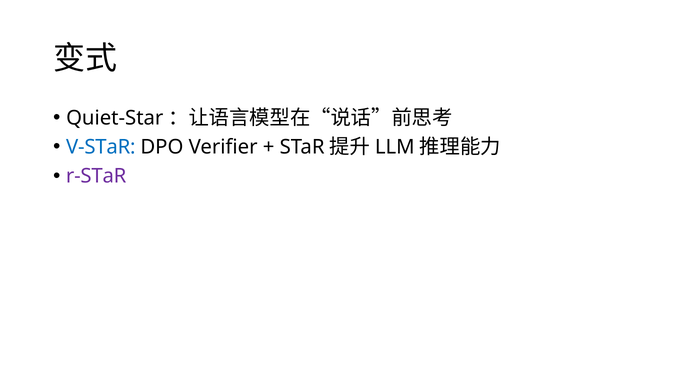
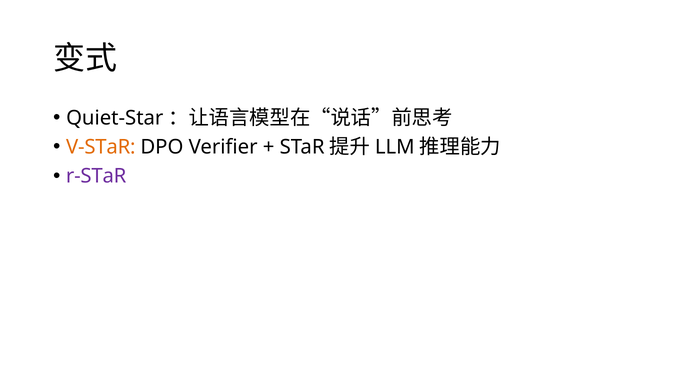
V-STaR colour: blue -> orange
